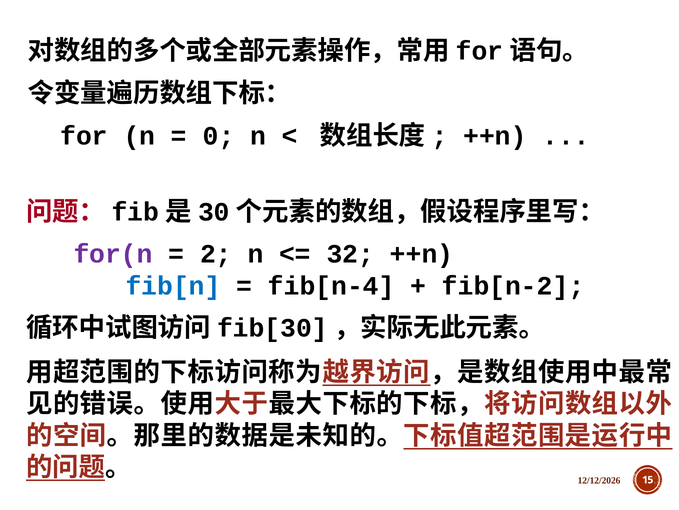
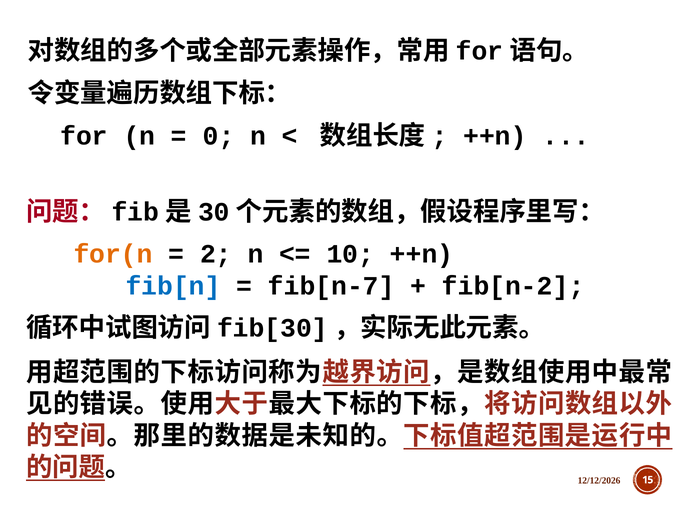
for(n colour: purple -> orange
32: 32 -> 10
fib[n-4: fib[n-4 -> fib[n-7
